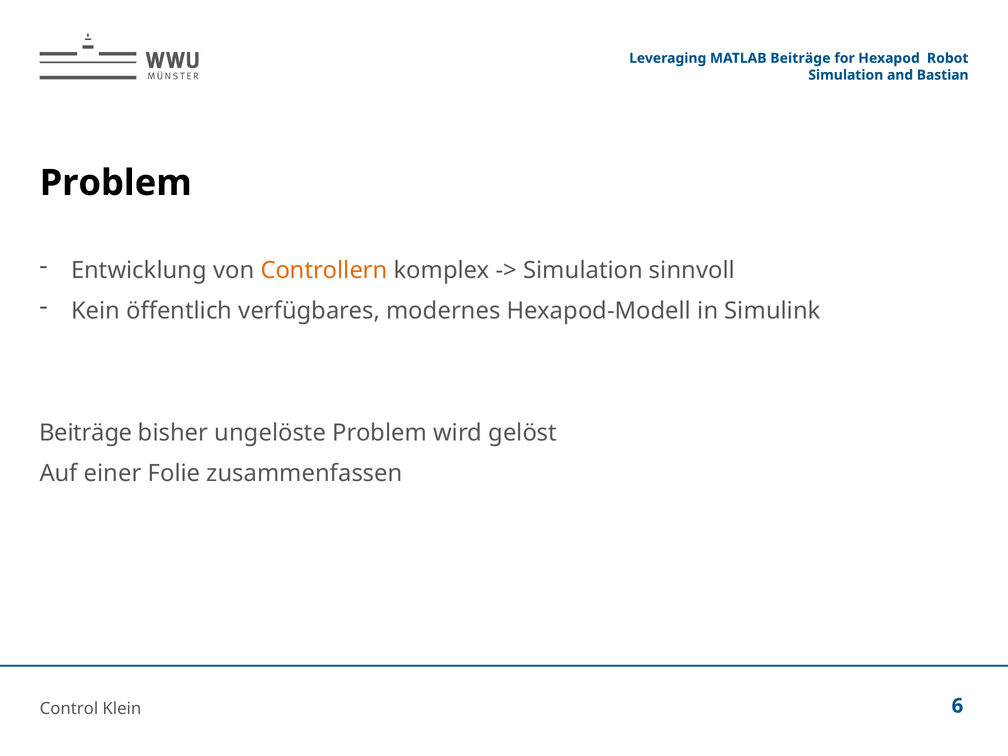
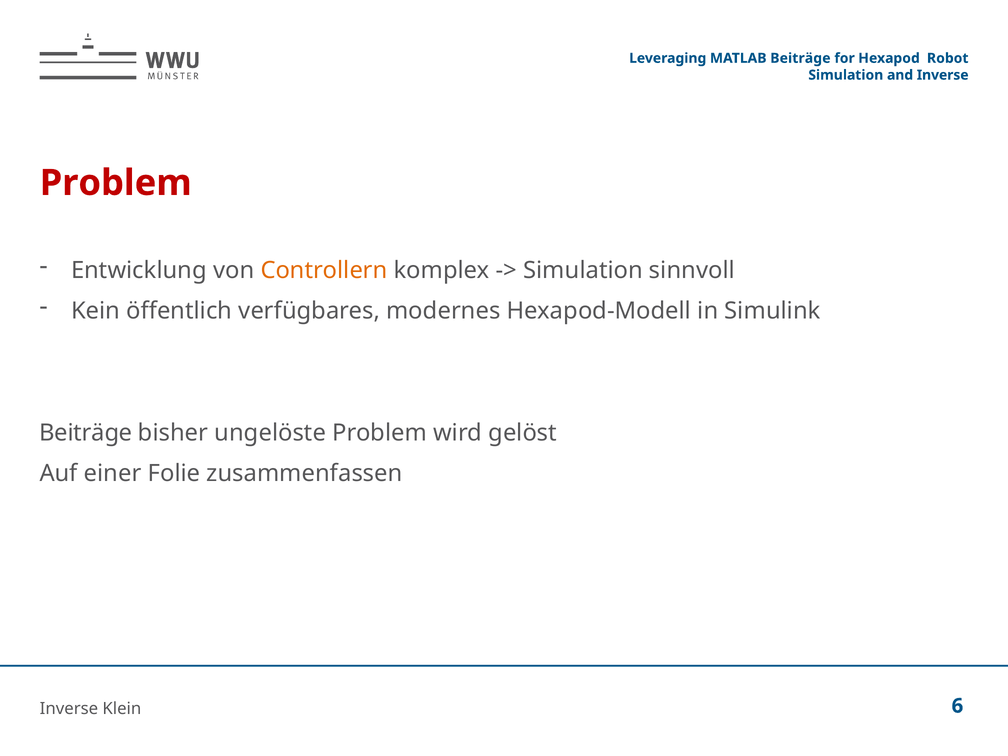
and Bastian: Bastian -> Inverse
Problem at (116, 183) colour: black -> red
Control at (69, 708): Control -> Inverse
